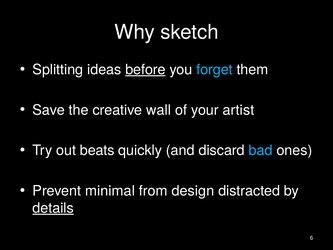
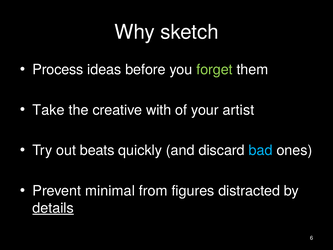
Splitting: Splitting -> Process
before underline: present -> none
forget colour: light blue -> light green
Save: Save -> Take
wall: wall -> with
design: design -> figures
